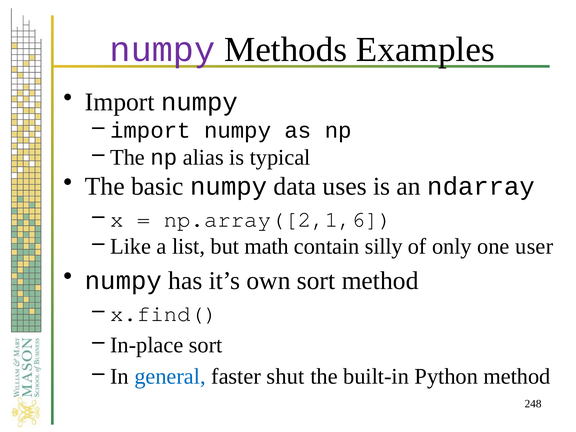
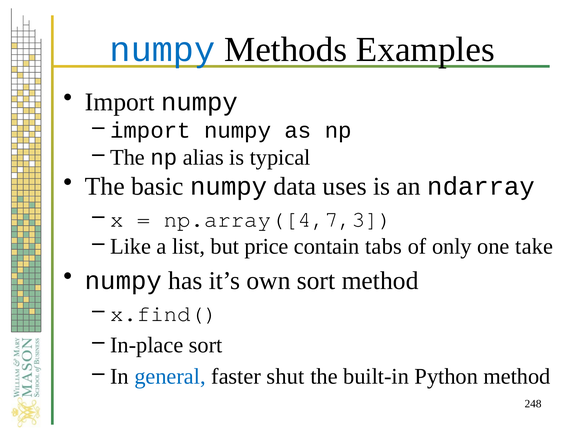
numpy at (162, 50) colour: purple -> blue
np.array([2,1,6: np.array([2,1,6 -> np.array([4,7,3
math: math -> price
silly: silly -> tabs
user: user -> take
